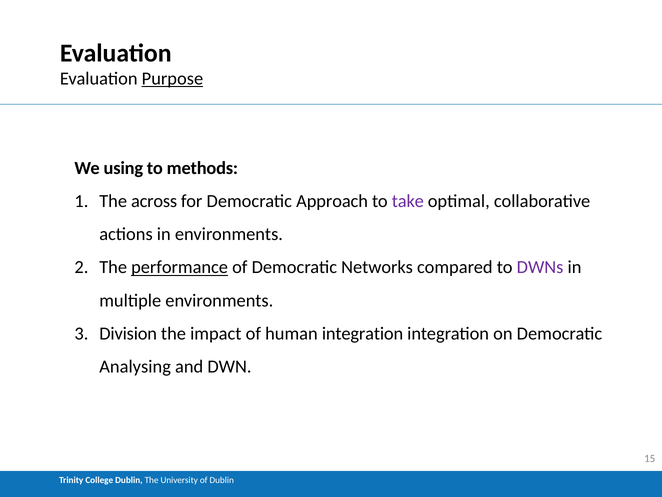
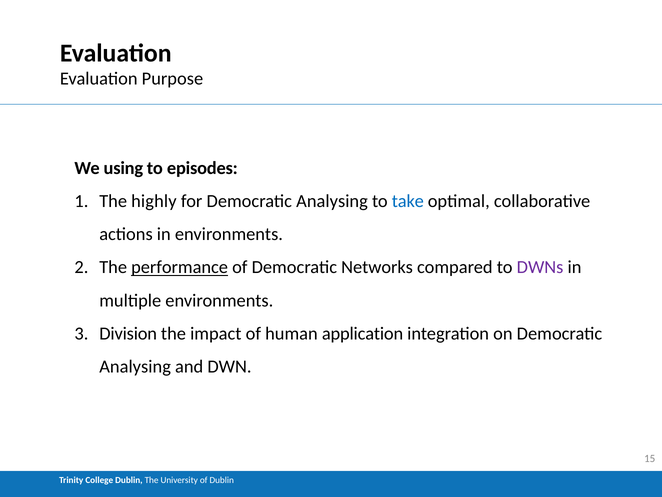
Purpose underline: present -> none
methods: methods -> episodes
across: across -> highly
for Democratic Approach: Approach -> Analysing
take colour: purple -> blue
human integration: integration -> application
